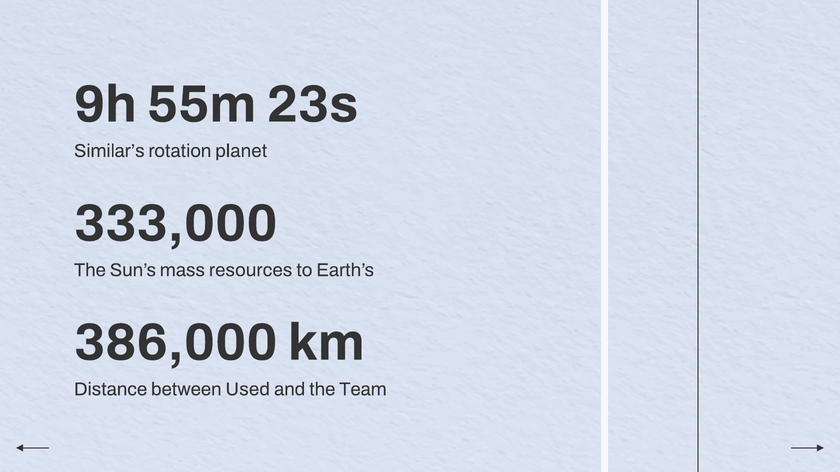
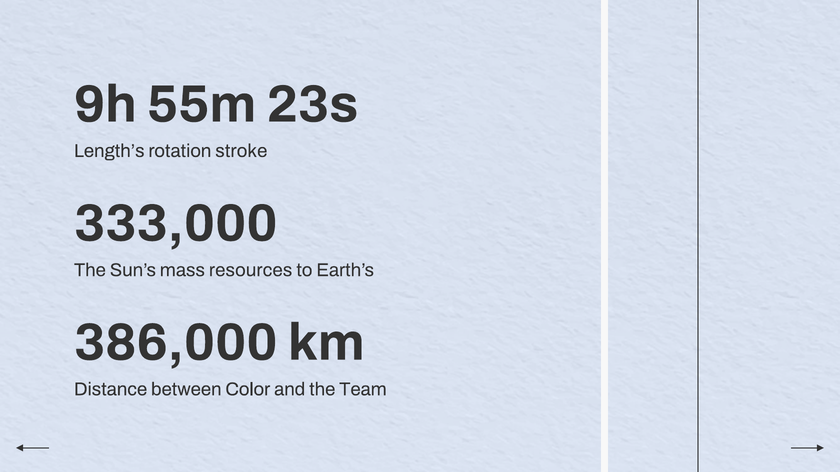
Similar’s: Similar’s -> Length’s
planet: planet -> stroke
Used: Used -> Color
